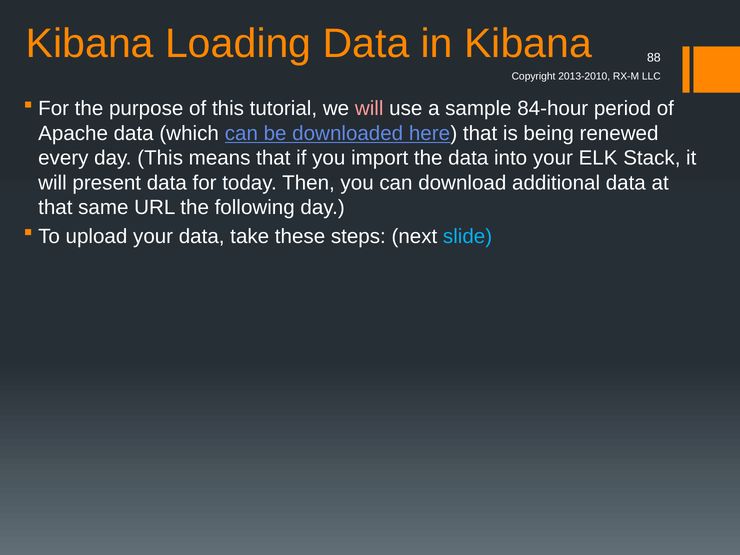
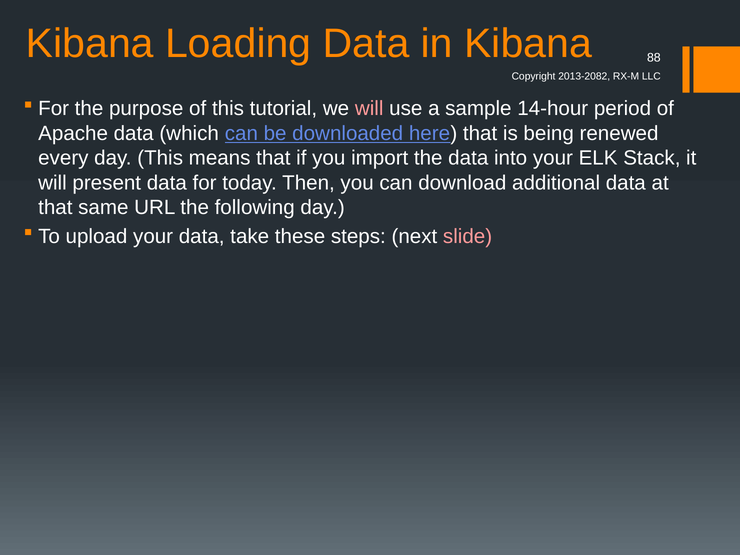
2013-2010: 2013-2010 -> 2013-2082
84-hour: 84-hour -> 14-hour
slide colour: light blue -> pink
